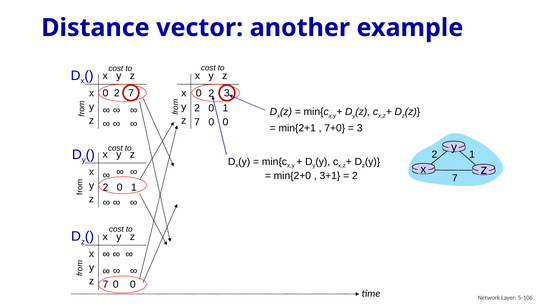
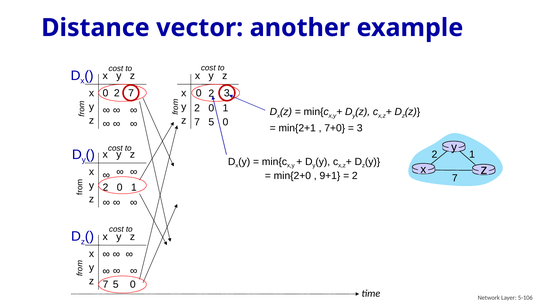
0 at (211, 122): 0 -> 5
3+1: 3+1 -> 9+1
0 at (116, 284): 0 -> 5
